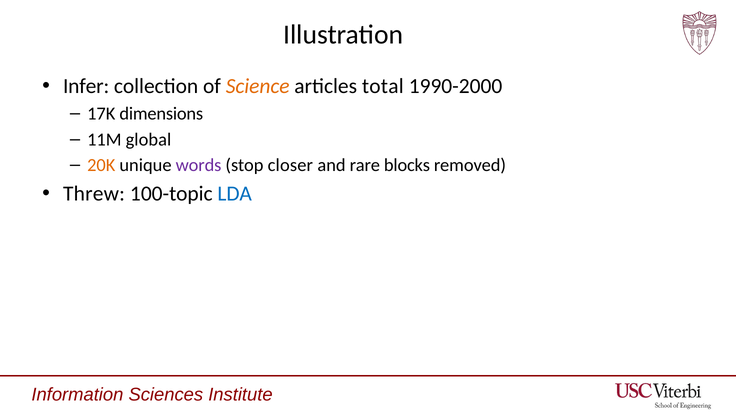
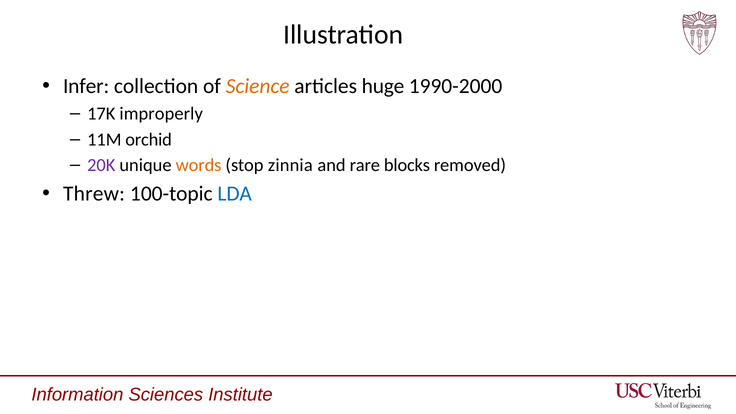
total: total -> huge
dimensions: dimensions -> improperly
global: global -> orchid
20K colour: orange -> purple
words colour: purple -> orange
closer: closer -> zinnia
